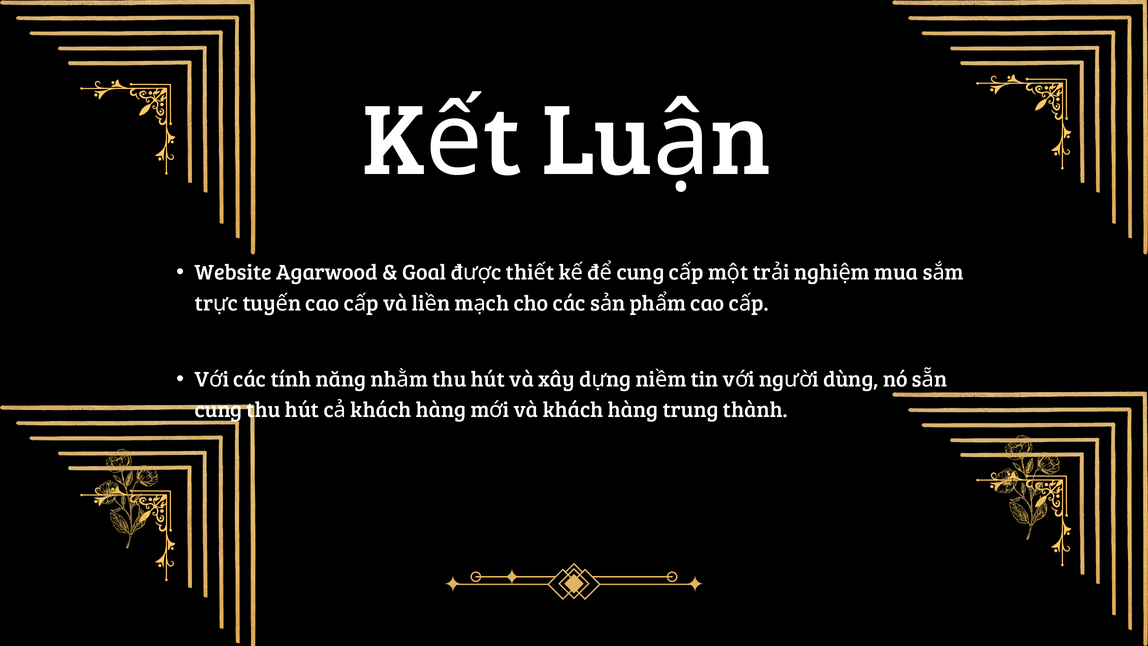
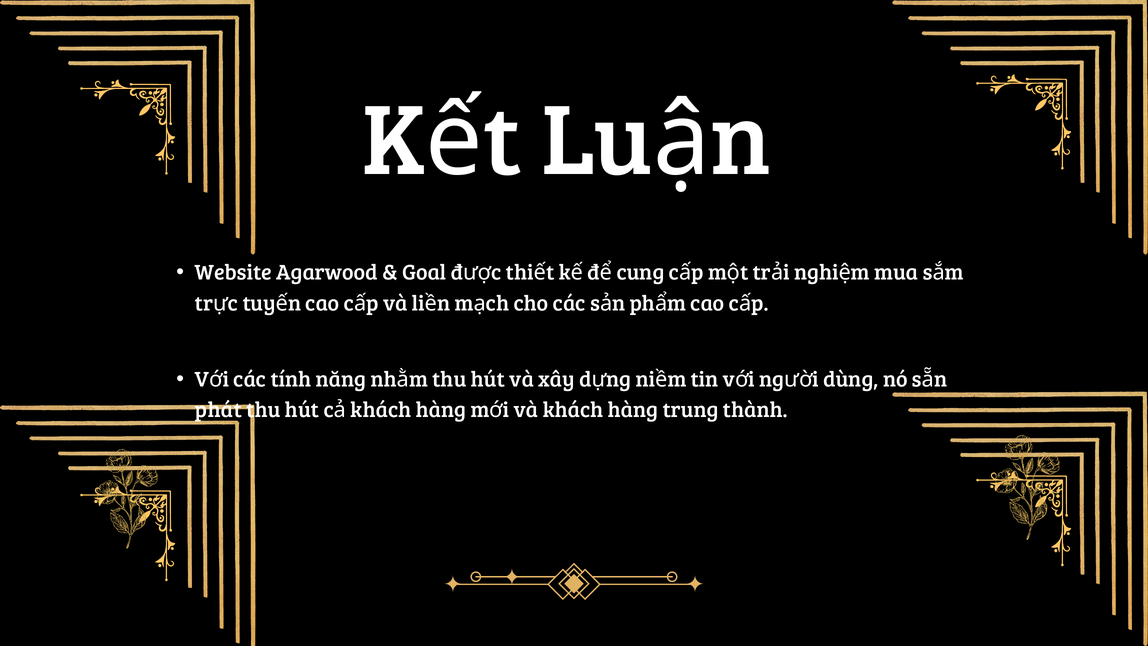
cung at (219, 410): cung -> phát
